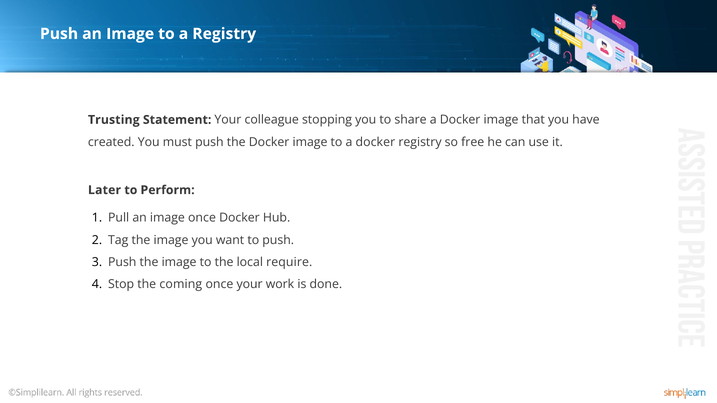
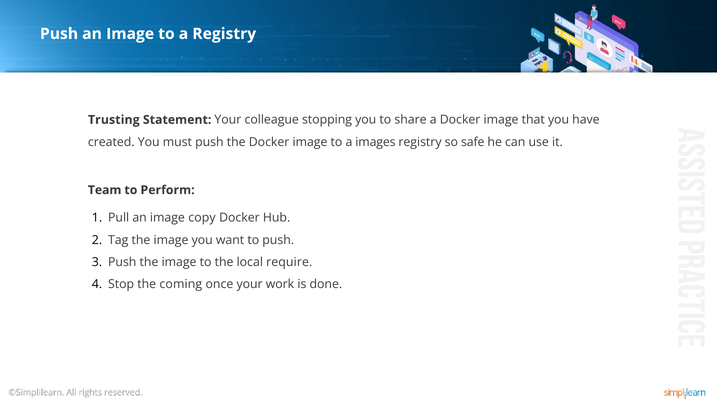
to a docker: docker -> images
free: free -> safe
Later: Later -> Team
image once: once -> copy
